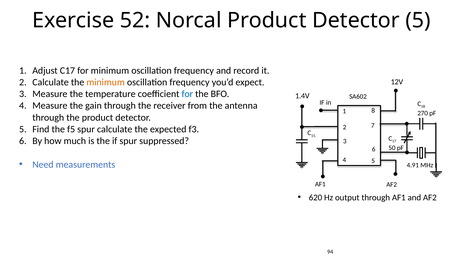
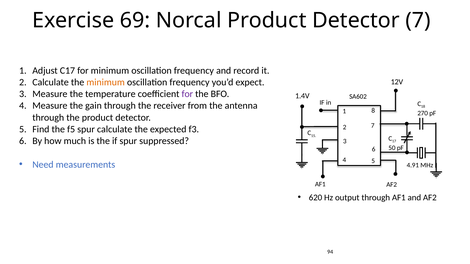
52: 52 -> 69
Norcal Product Detector 5: 5 -> 7
for at (187, 94) colour: blue -> purple
